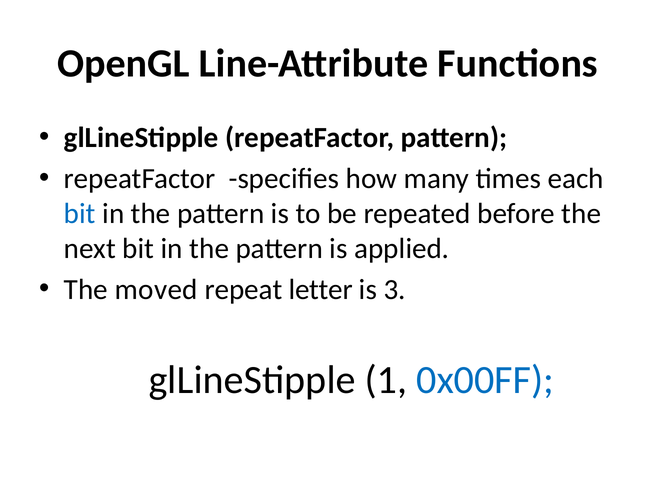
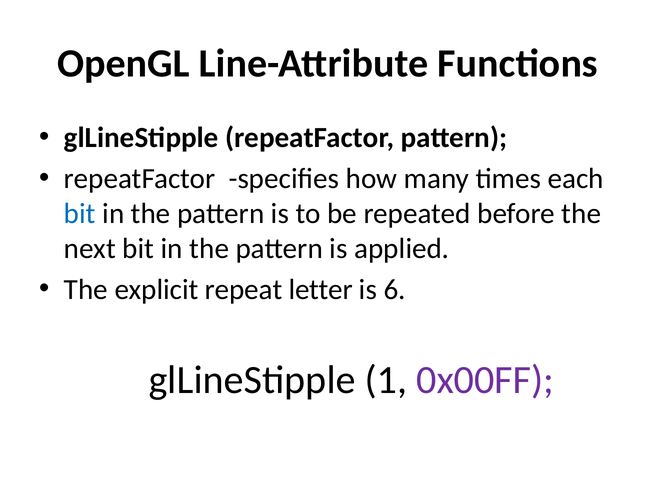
moved: moved -> explicit
3: 3 -> 6
0x00FF colour: blue -> purple
